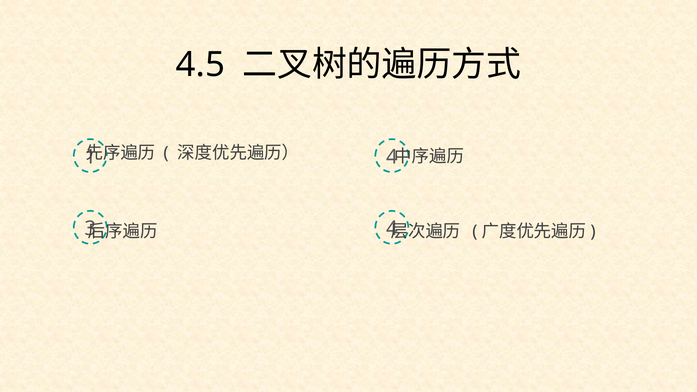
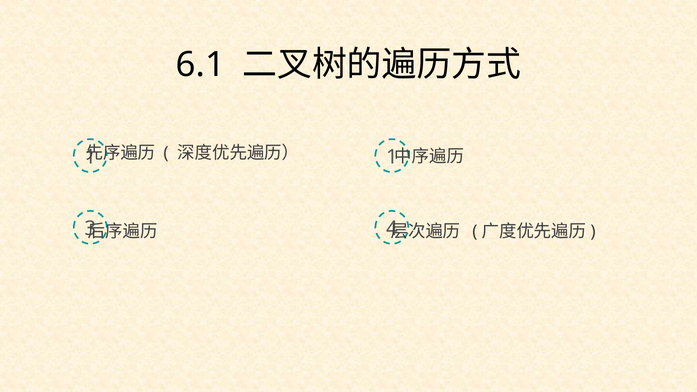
4.5: 4.5 -> 6.1
4 at (392, 157): 4 -> 1
